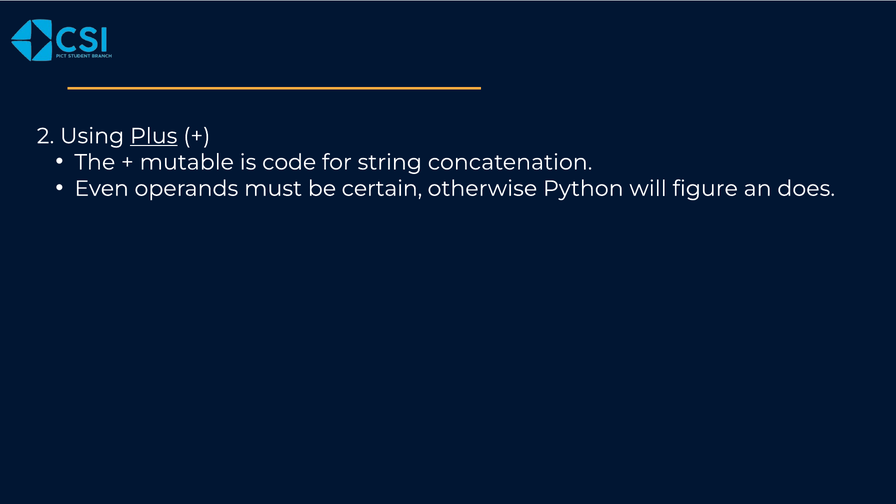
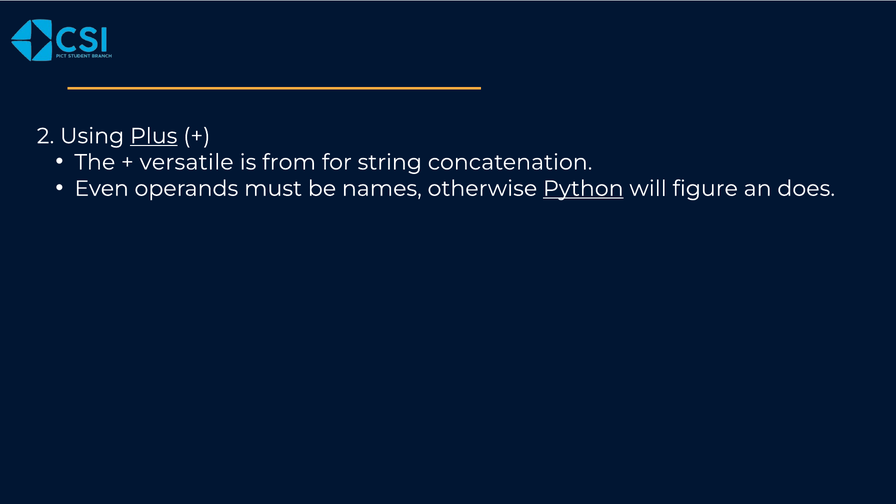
mutable: mutable -> versatile
code: code -> from
certain: certain -> names
Python underline: none -> present
